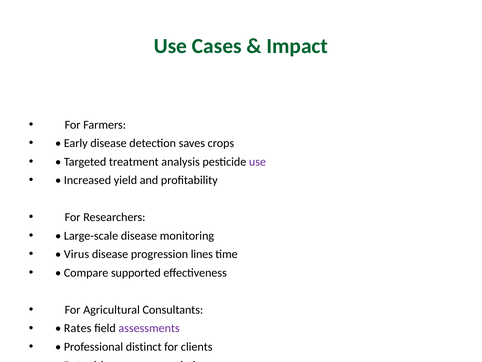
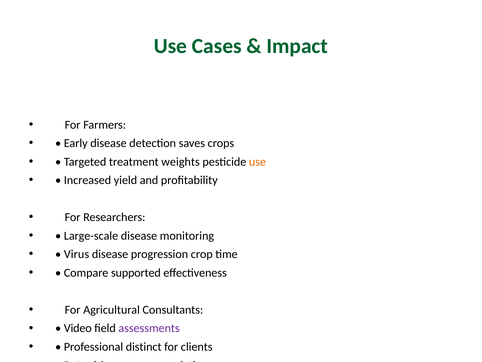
analysis: analysis -> weights
use at (257, 162) colour: purple -> orange
lines: lines -> crop
Rates: Rates -> Video
